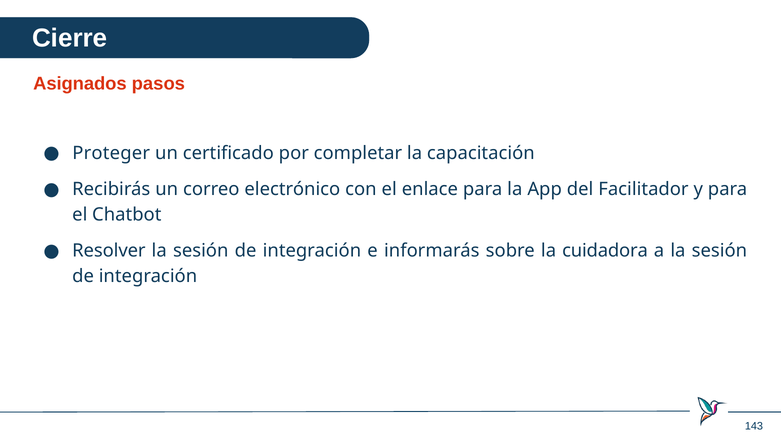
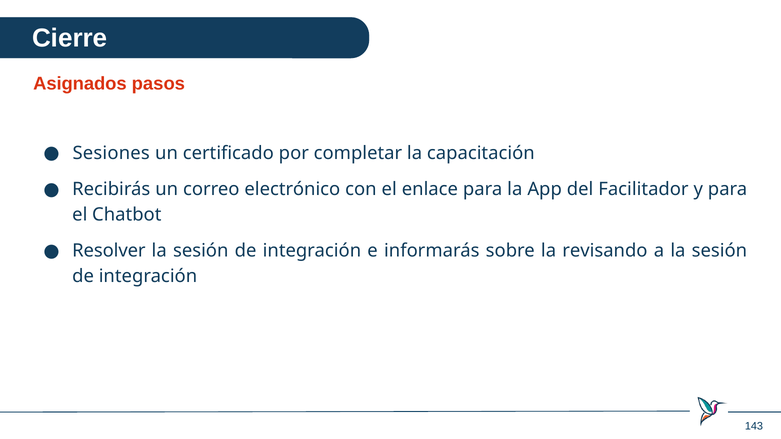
Proteger: Proteger -> Sesiones
cuidadora: cuidadora -> revisando
